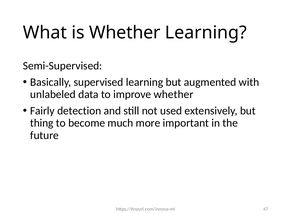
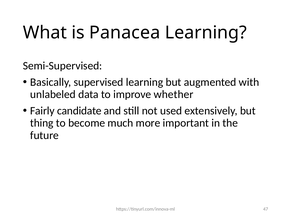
is Whether: Whether -> Panacea
detection: detection -> candidate
